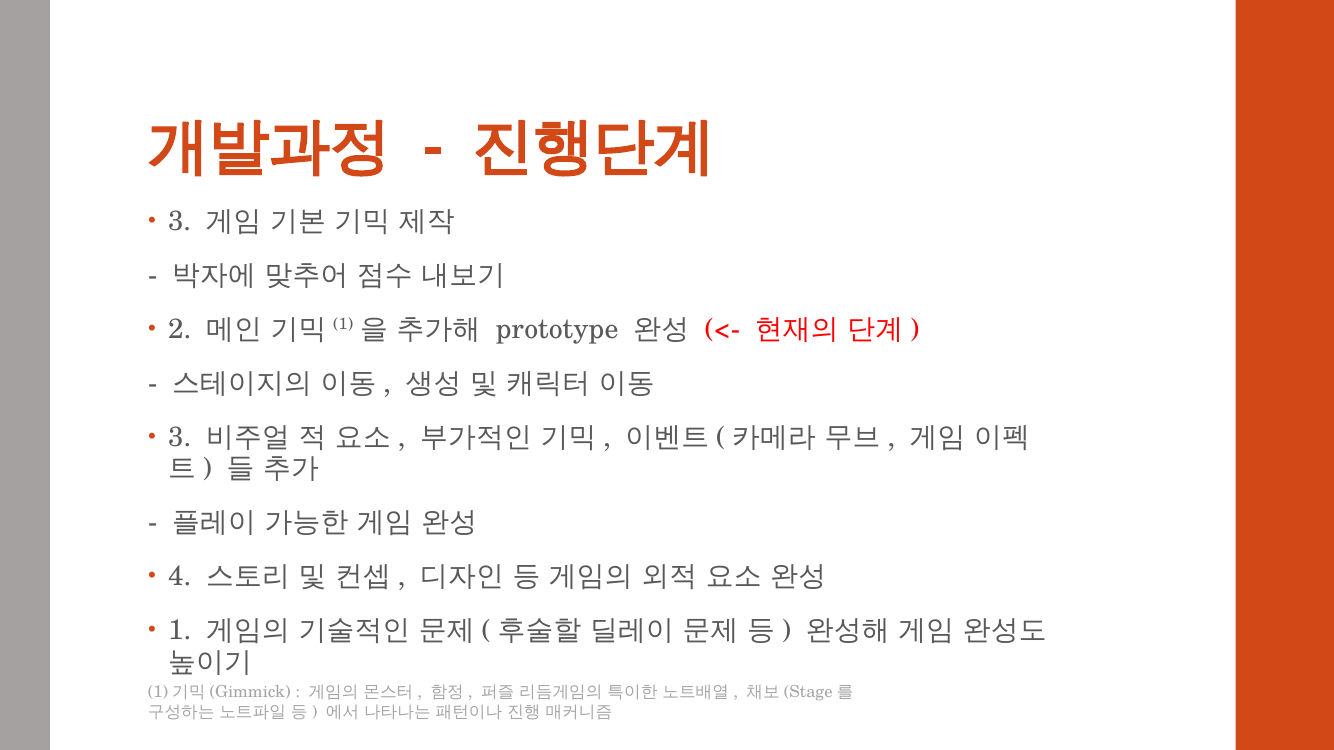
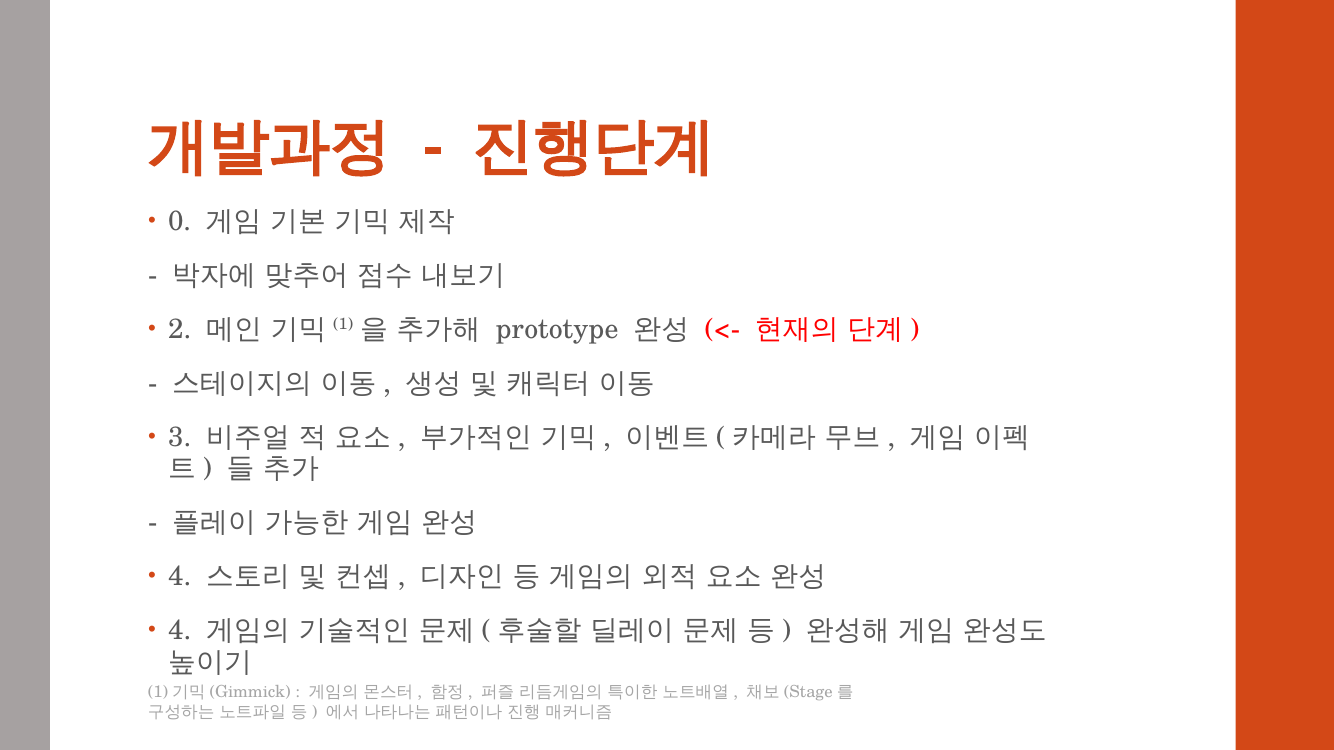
3 at (180, 221): 3 -> 0
1 at (180, 631): 1 -> 4
